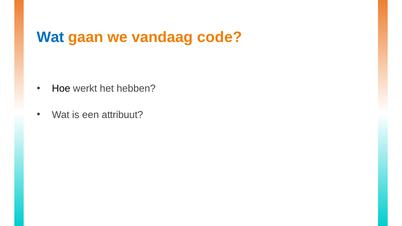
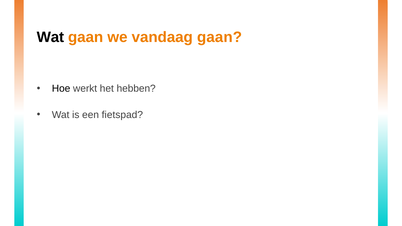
Wat at (50, 37) colour: blue -> black
vandaag code: code -> gaan
attribuut: attribuut -> fietspad
